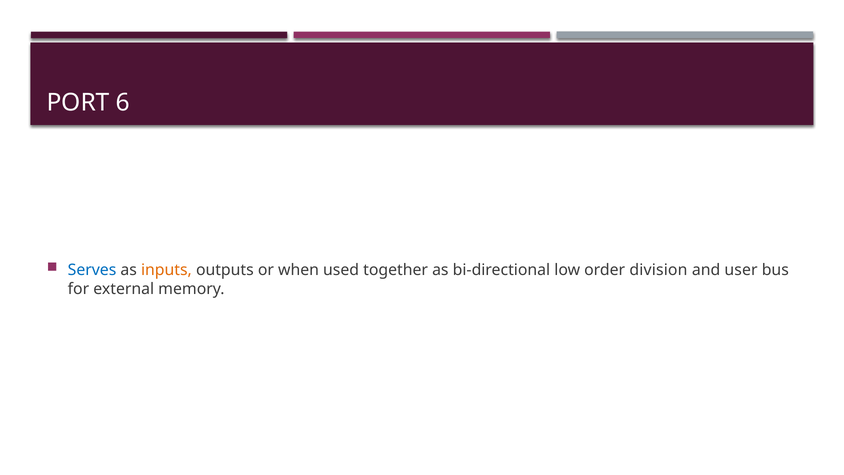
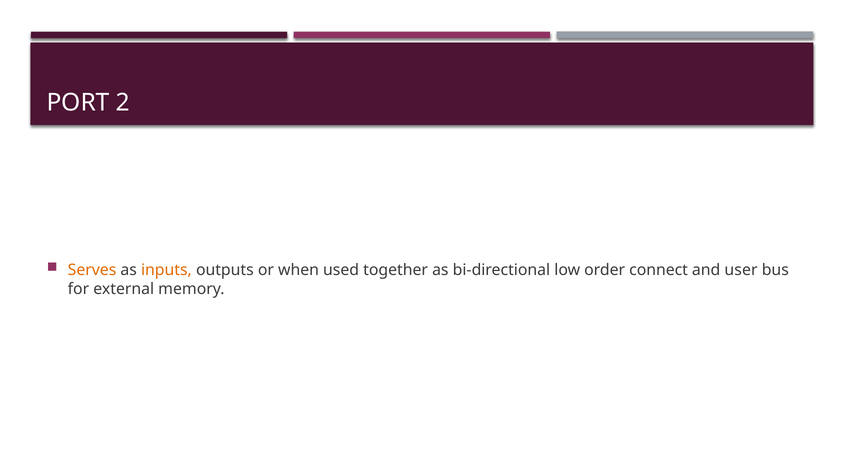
6: 6 -> 2
Serves colour: blue -> orange
division: division -> connect
